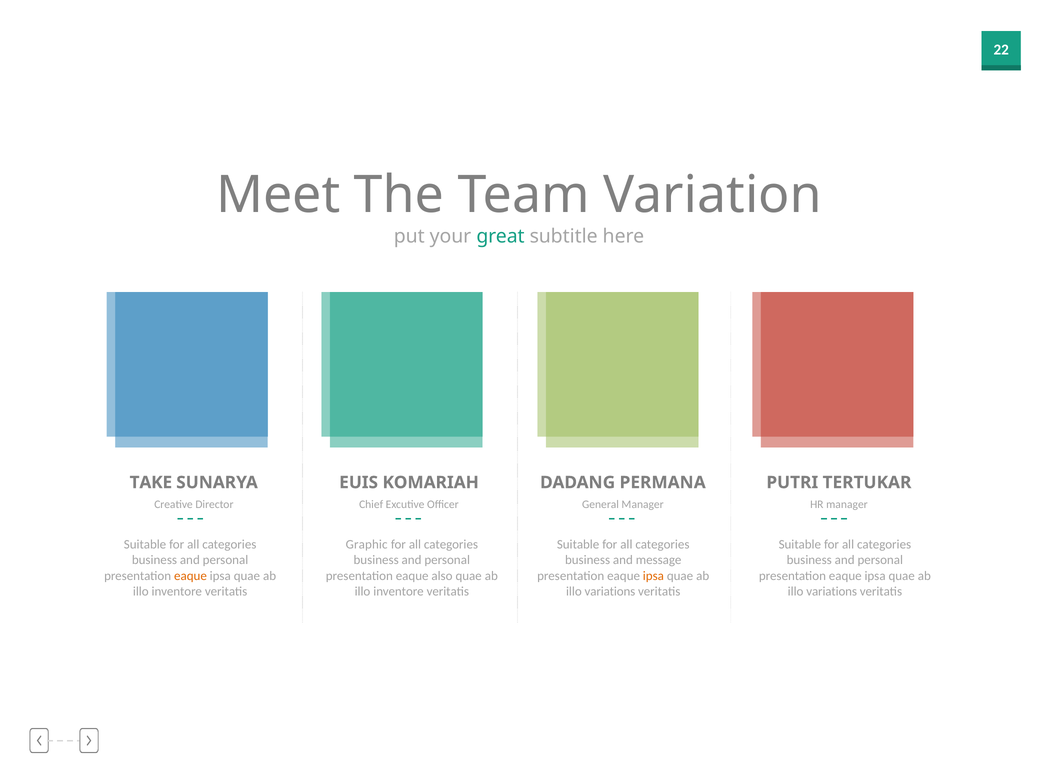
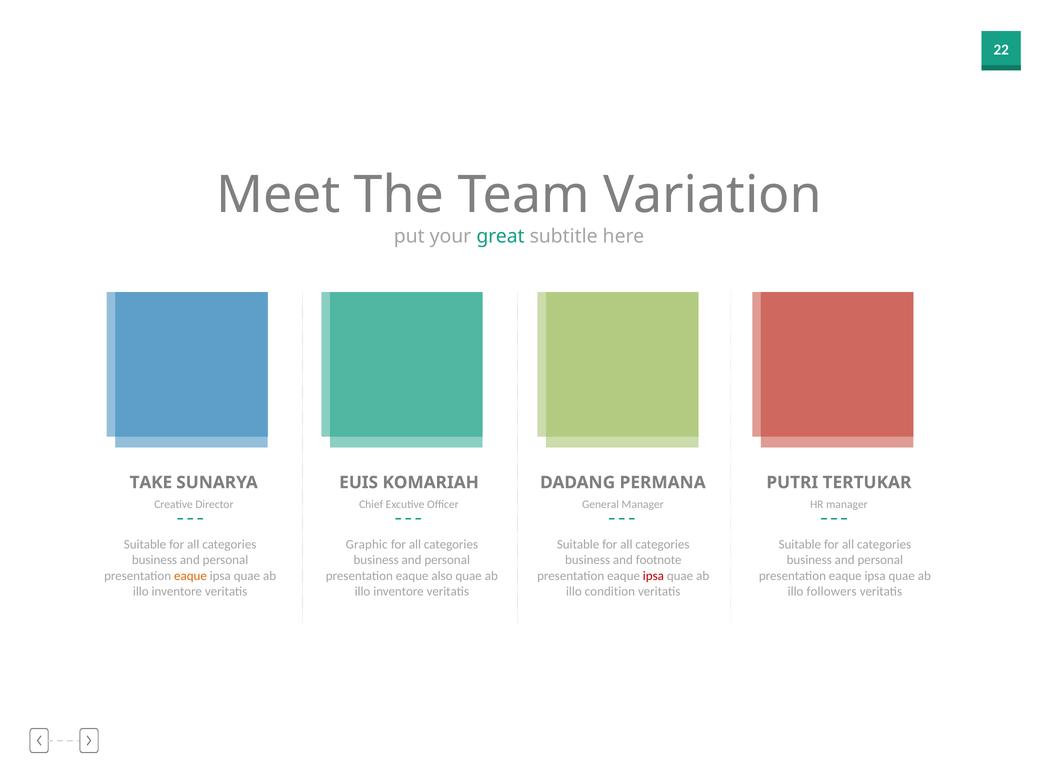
message: message -> footnote
ipsa at (653, 575) colour: orange -> red
variations at (610, 591): variations -> condition
variations at (832, 591): variations -> followers
